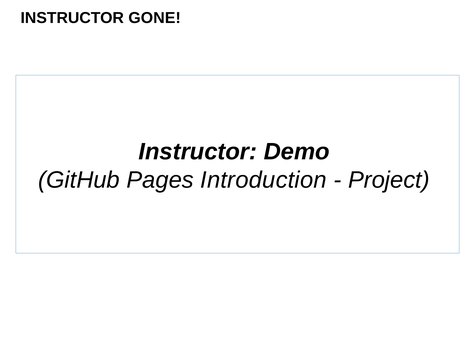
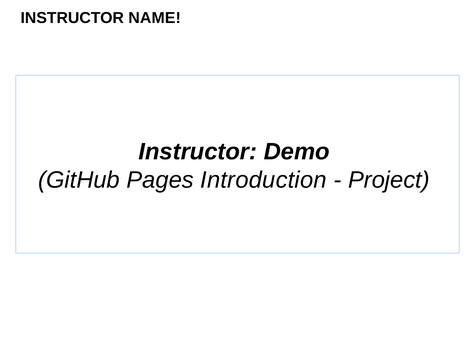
GONE: GONE -> NAME
